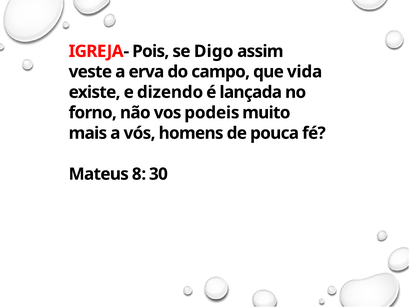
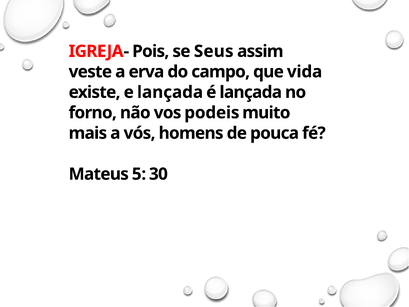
Digo: Digo -> Seus
e dizendo: dizendo -> lançada
8: 8 -> 5
